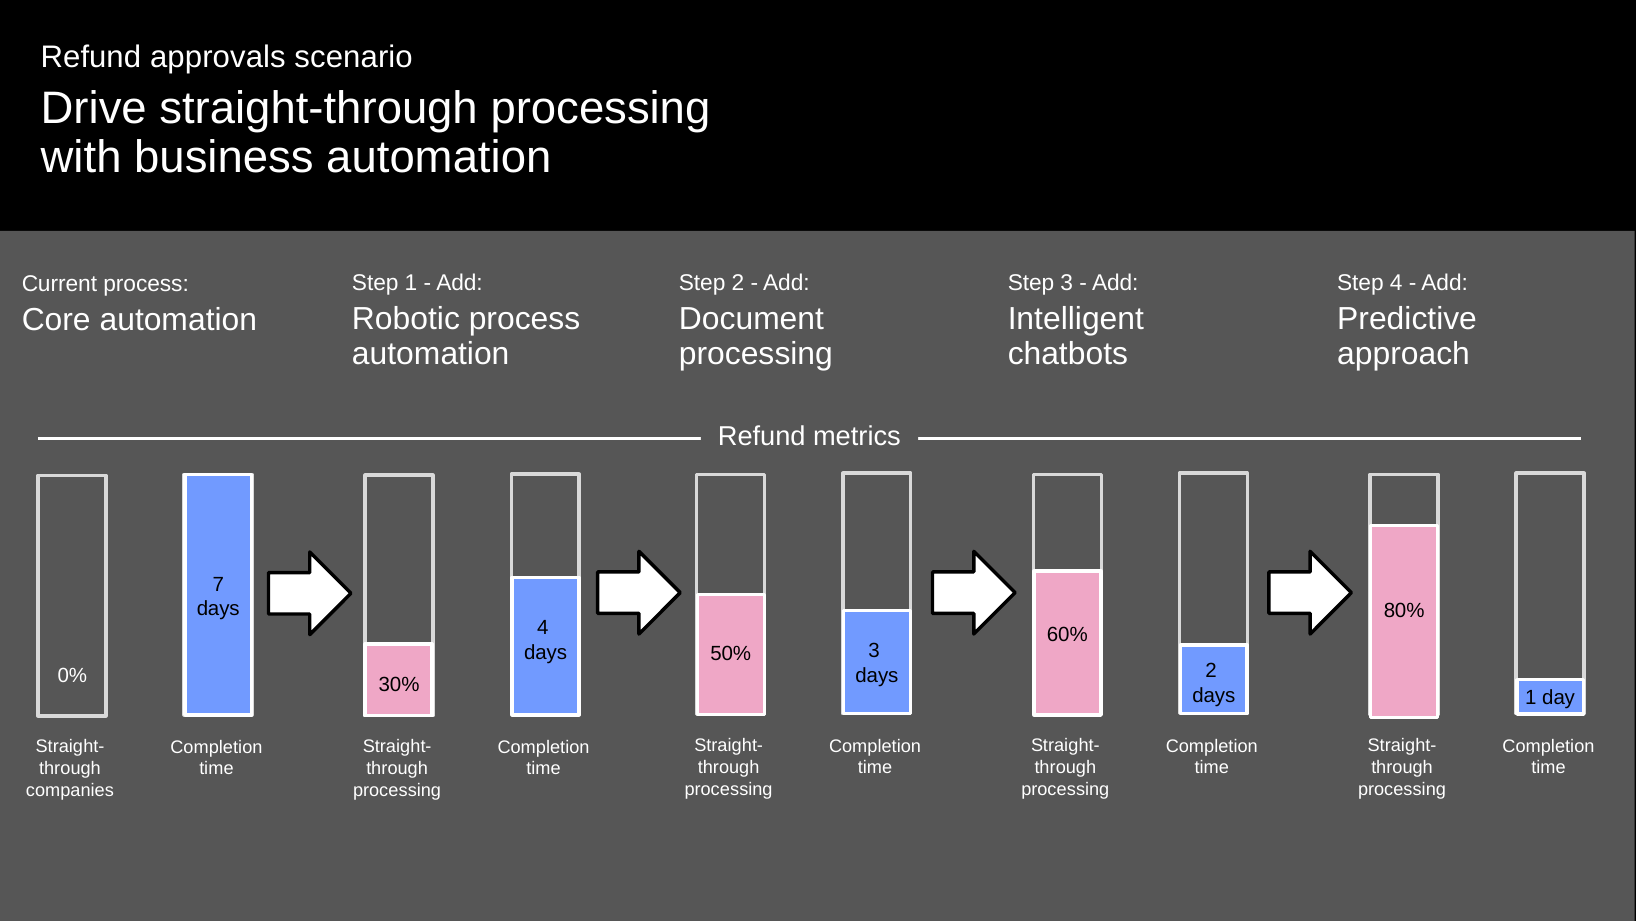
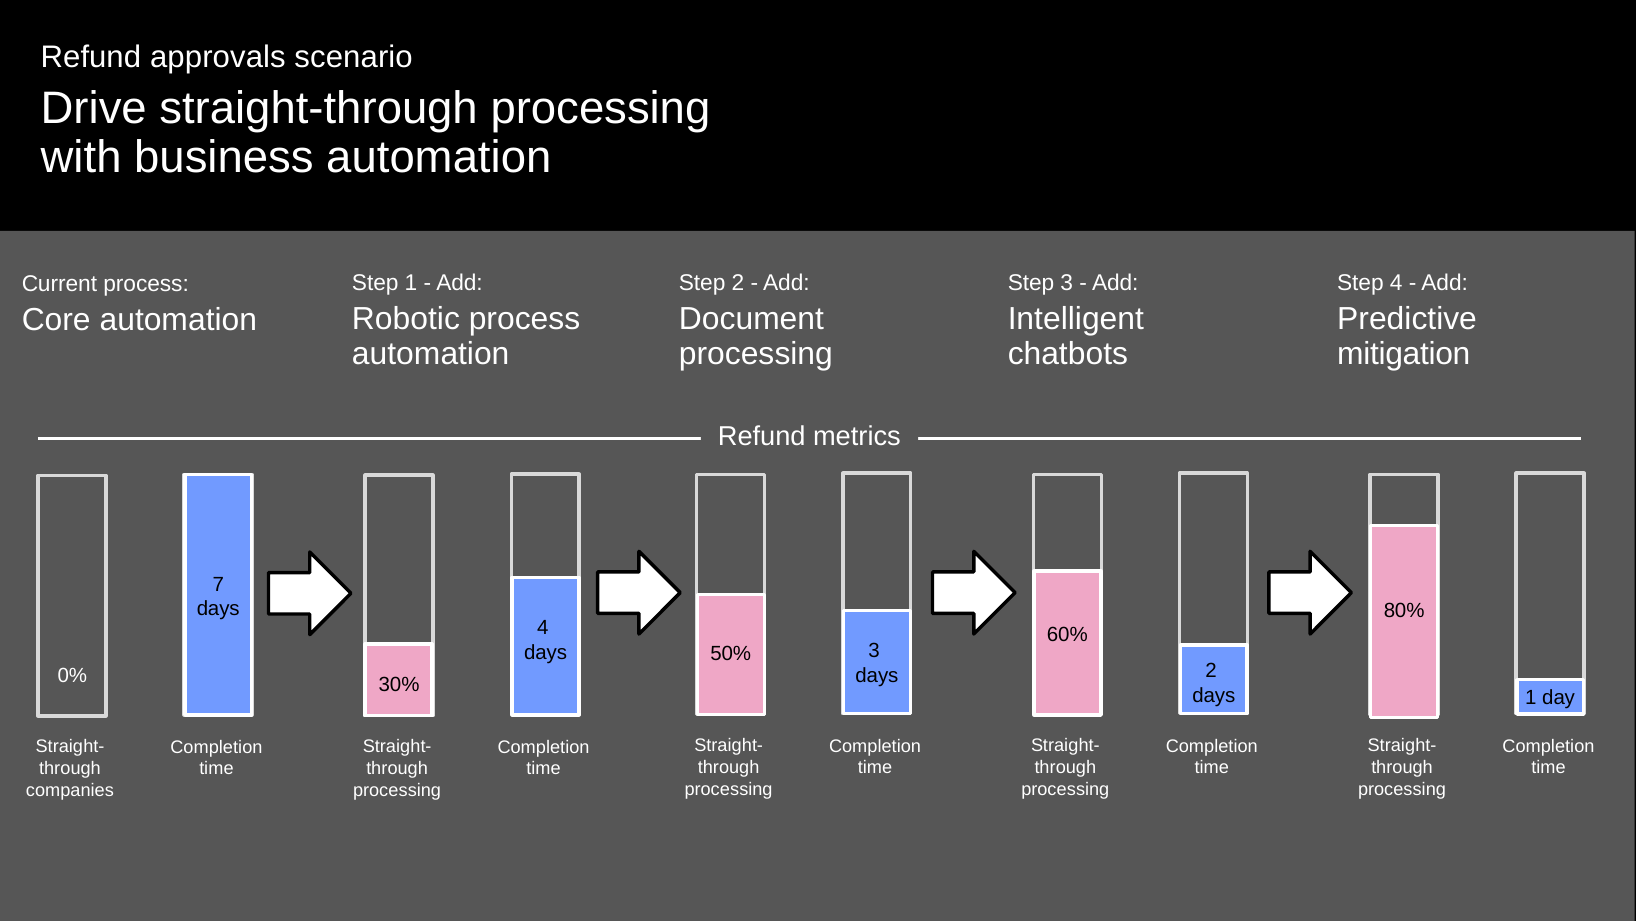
approach: approach -> mitigation
